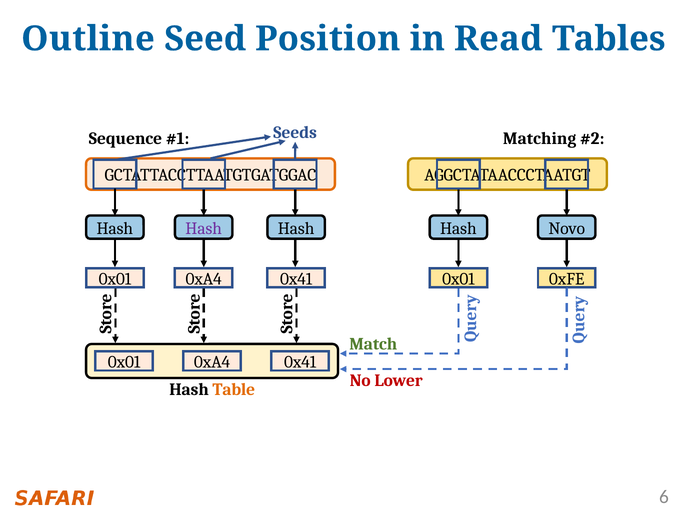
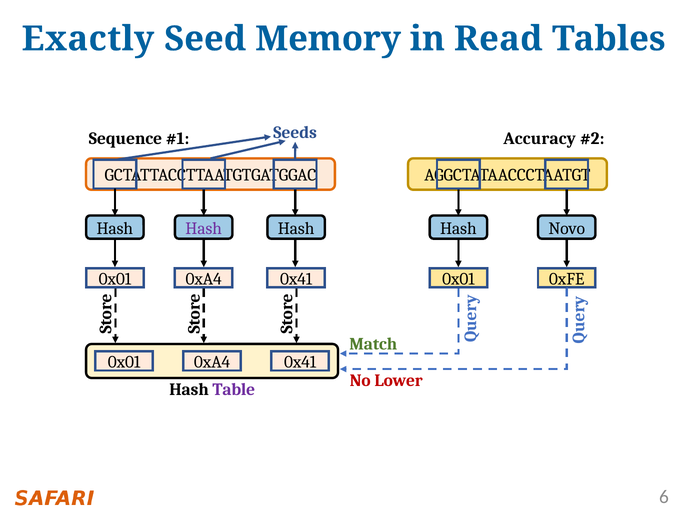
Outline: Outline -> Exactly
Position: Position -> Memory
Matching: Matching -> Accuracy
Table colour: orange -> purple
